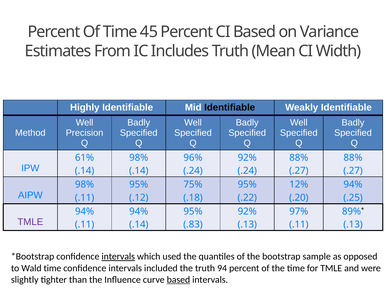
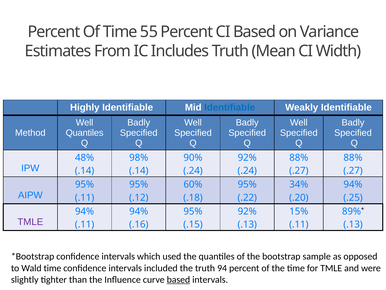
45: 45 -> 55
Identifiable at (230, 107) colour: black -> blue
Precision at (85, 133): Precision -> Quantiles
61%: 61% -> 48%
96%: 96% -> 90%
98% at (85, 184): 98% -> 95%
75%: 75% -> 60%
12%: 12% -> 34%
97%: 97% -> 15%
.14 at (139, 224): .14 -> .16
.83: .83 -> .15
intervals at (118, 256) underline: present -> none
